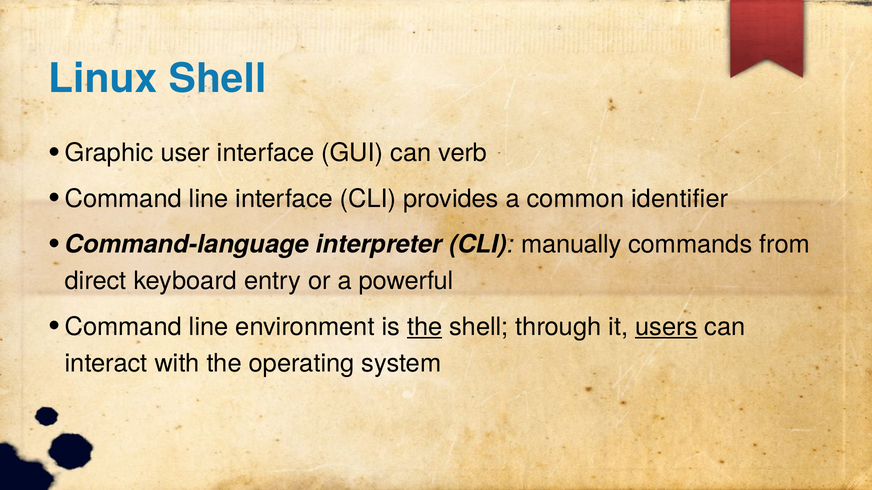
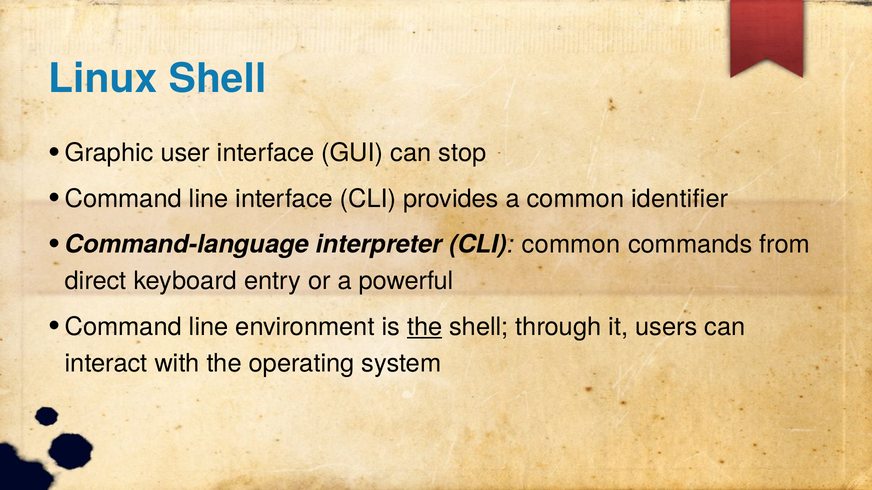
verb: verb -> stop
CLI manually: manually -> common
users underline: present -> none
